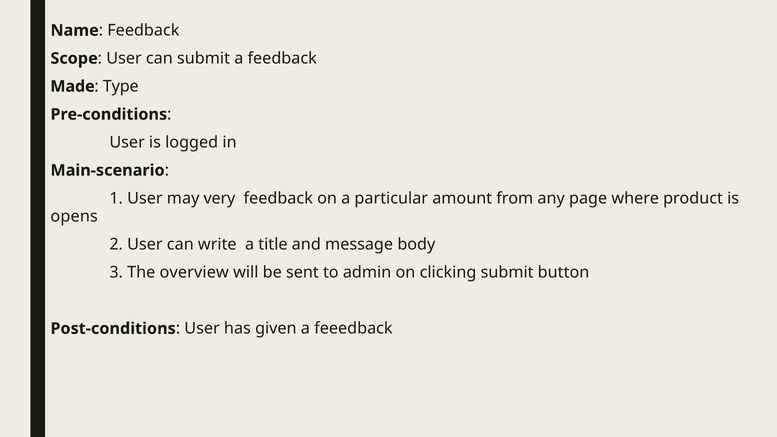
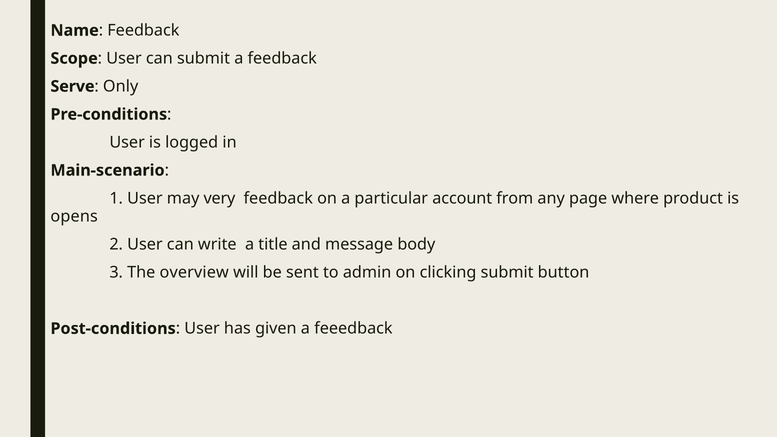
Made: Made -> Serve
Type: Type -> Only
amount: amount -> account
